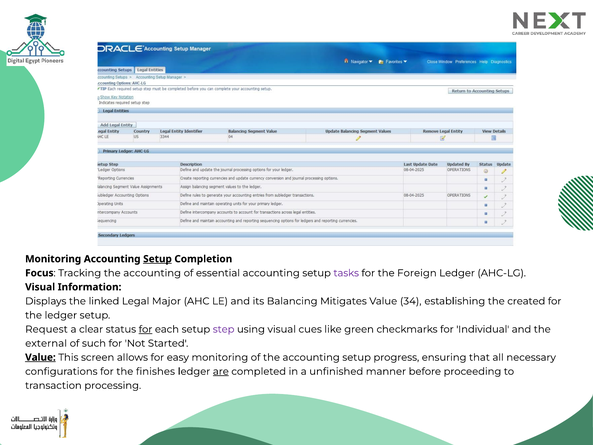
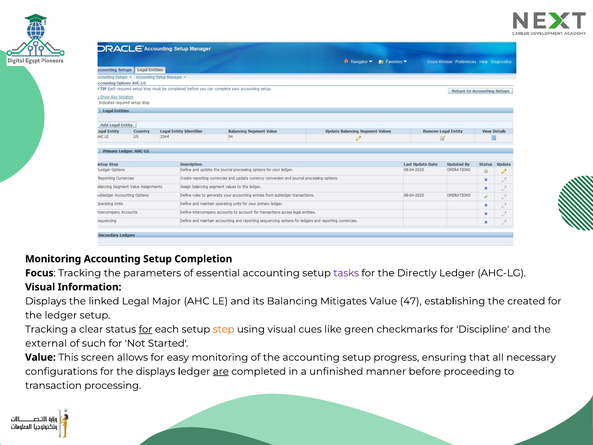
Setup at (157, 259) underline: present -> none
Tracking the accounting: accounting -> parameters
Foreign: Foreign -> Directly
34: 34 -> 47
Request at (46, 329): Request -> Tracking
step colour: purple -> orange
Individual: Individual -> Discipline
Value at (40, 357) underline: present -> none
the finishes: finishes -> displays
